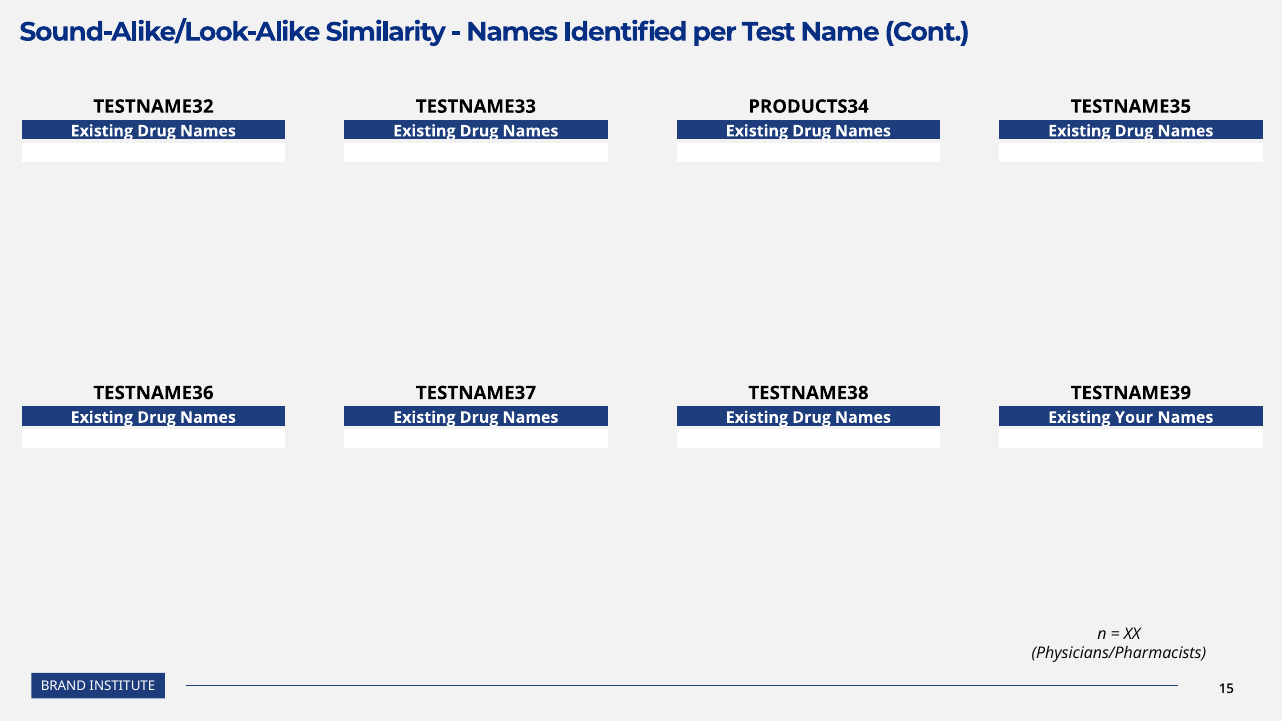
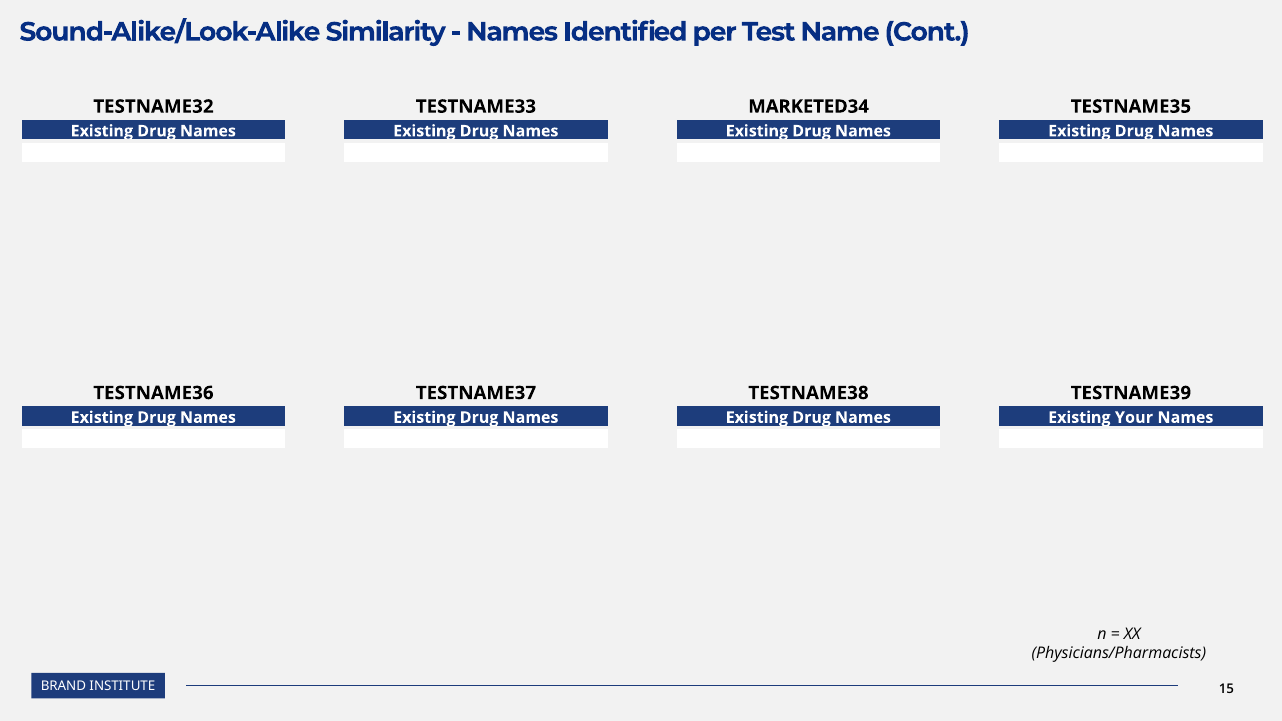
PRODUCTS34: PRODUCTS34 -> MARKETED34
